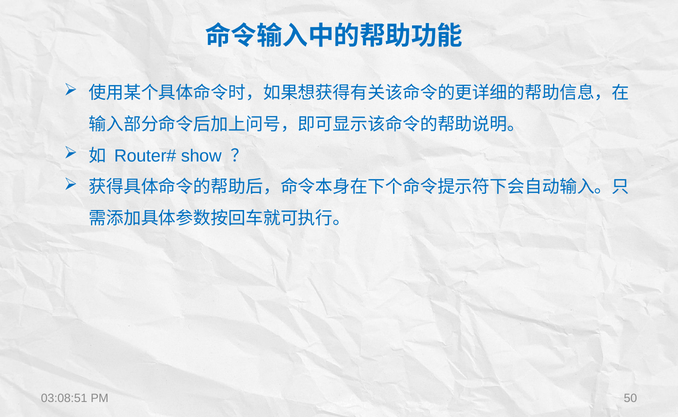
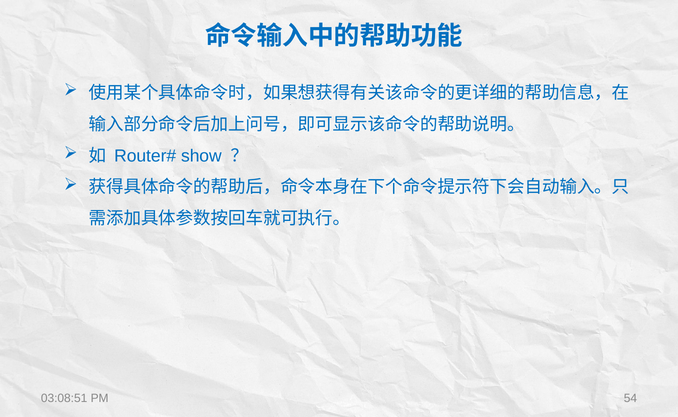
50: 50 -> 54
